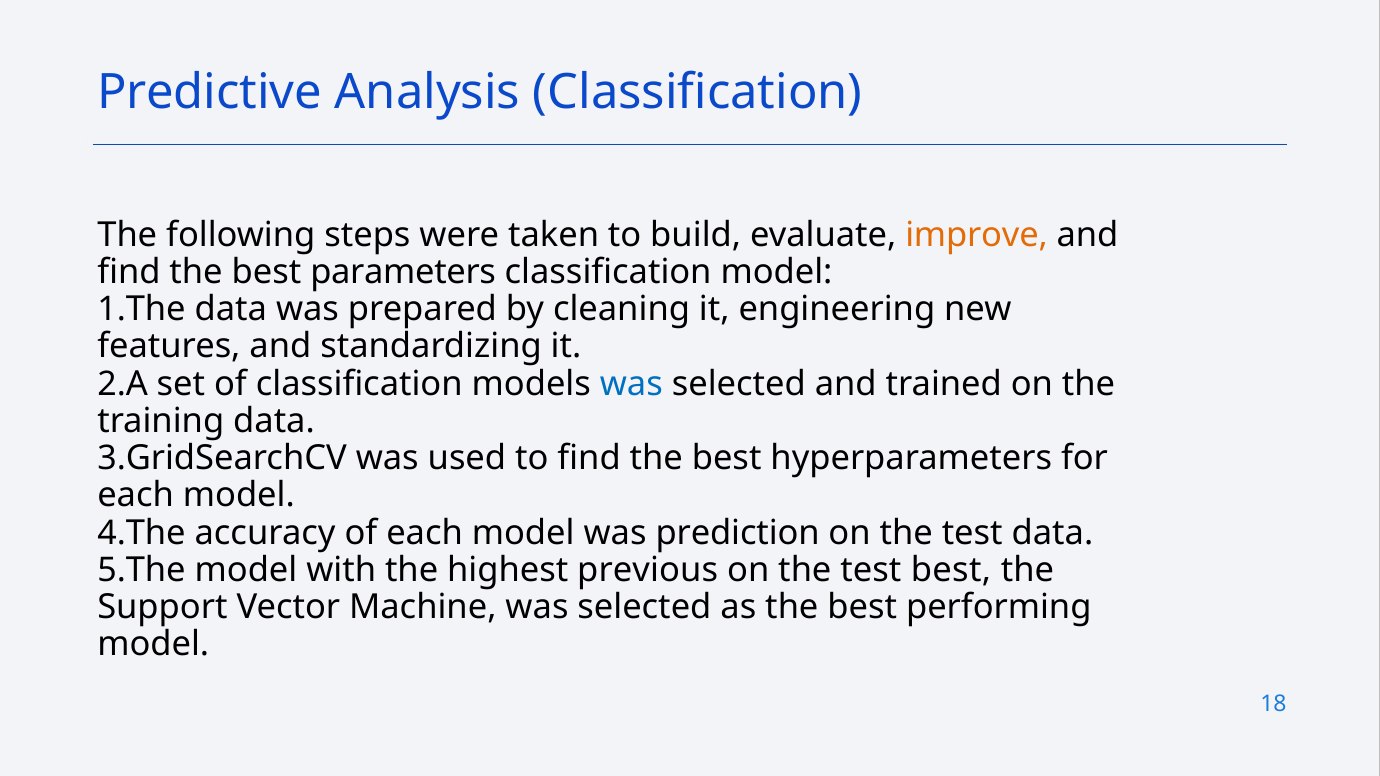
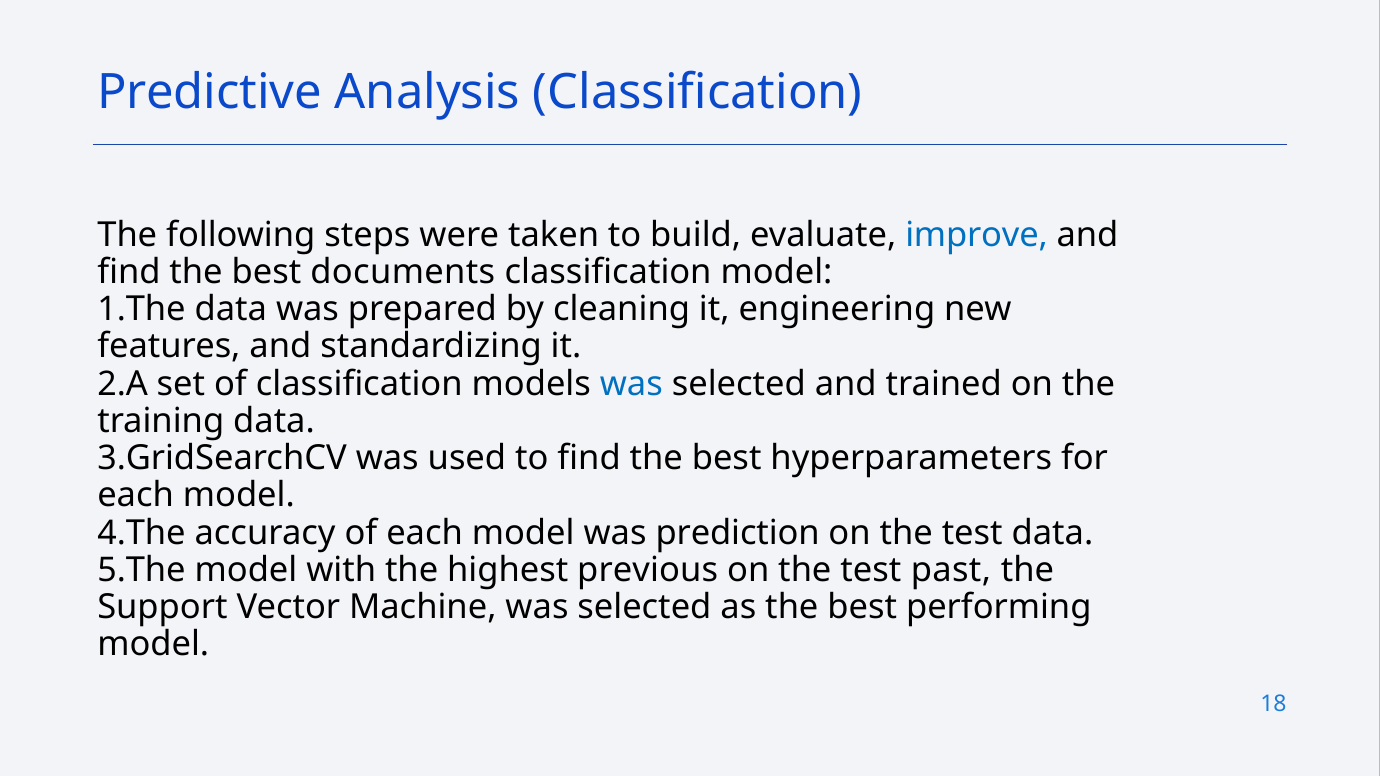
improve colour: orange -> blue
parameters: parameters -> documents
test best: best -> past
